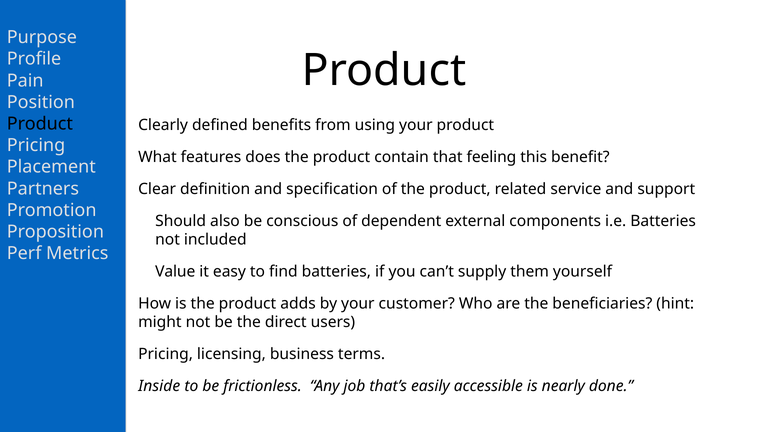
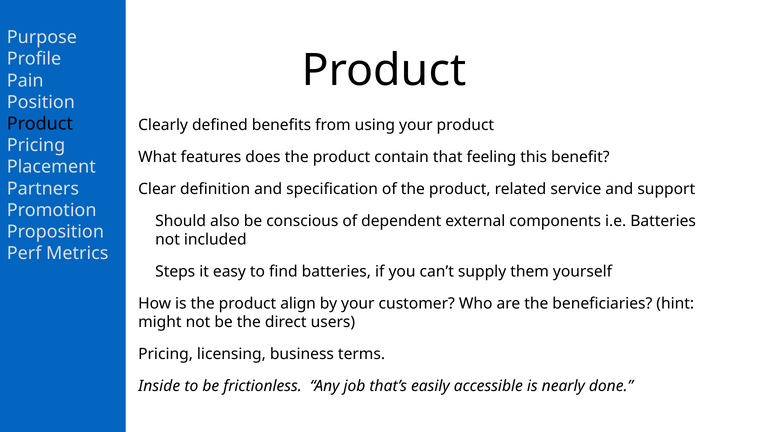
Value: Value -> Steps
adds: adds -> align
